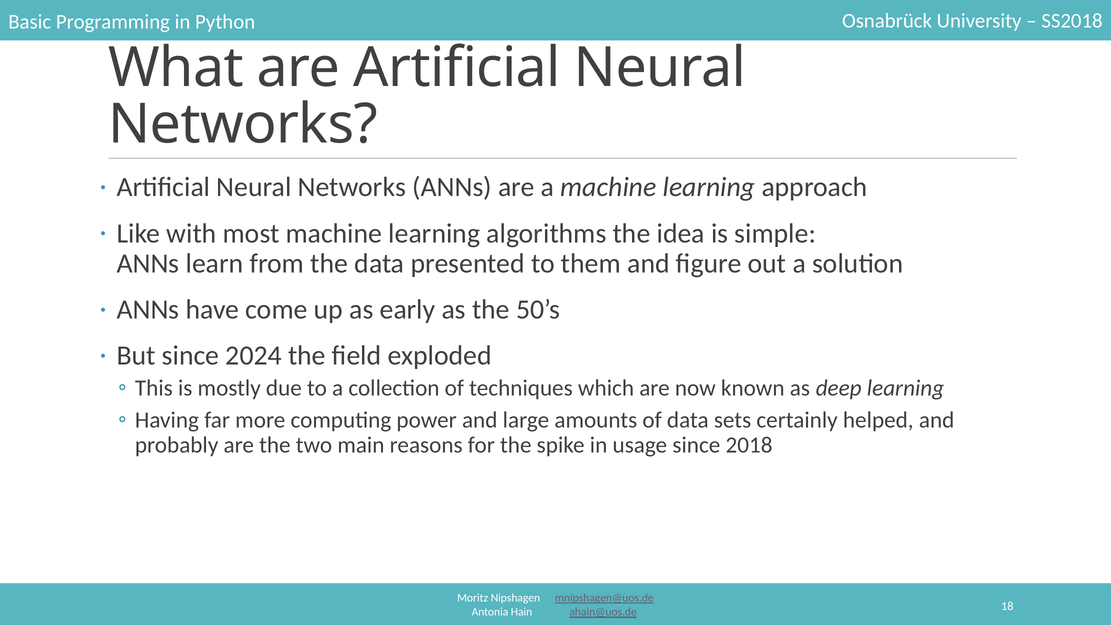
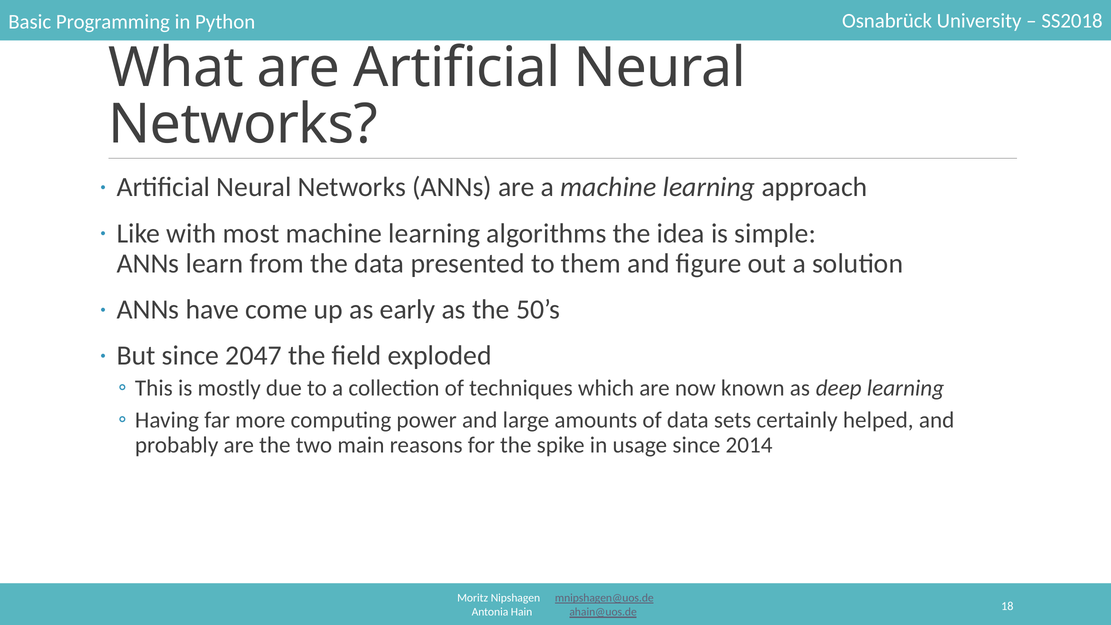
2024: 2024 -> 2047
2018: 2018 -> 2014
